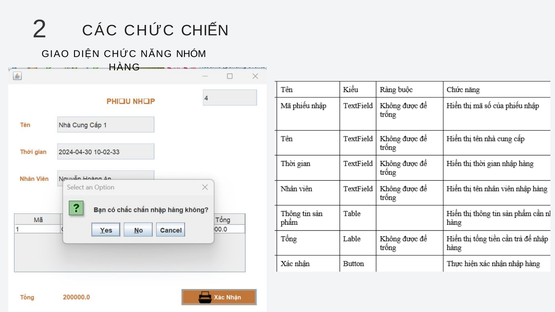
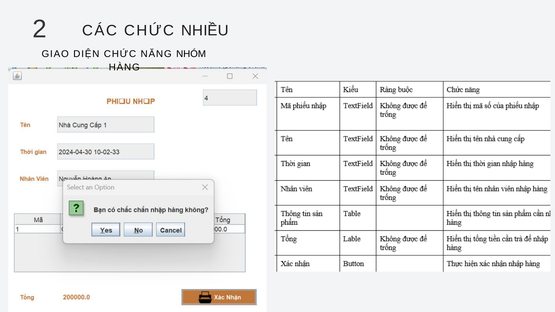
CHIẾN: CHIẾN -> NHIỀU
